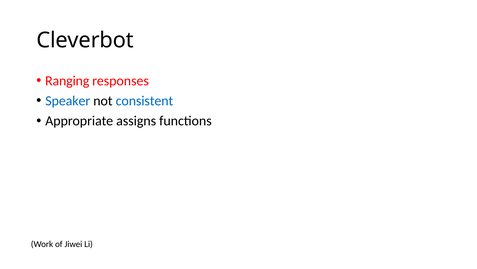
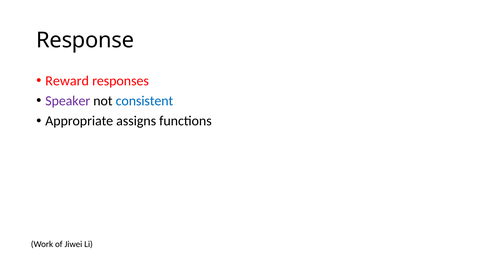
Cleverbot: Cleverbot -> Response
Ranging: Ranging -> Reward
Speaker colour: blue -> purple
